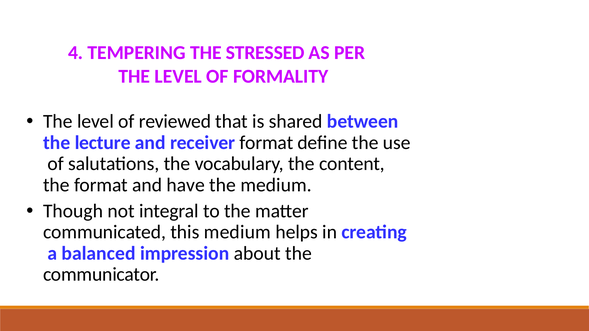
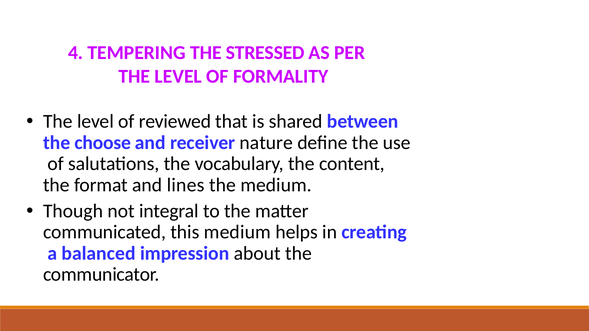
lecture: lecture -> choose
receiver format: format -> nature
have: have -> lines
